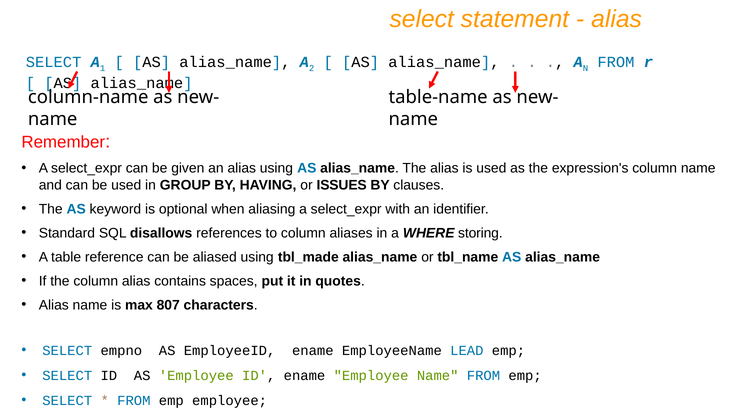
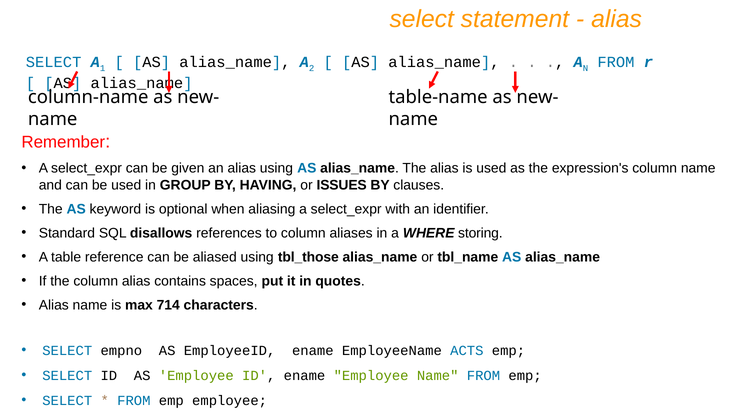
tbl_made: tbl_made -> tbl_those
807: 807 -> 714
LEAD: LEAD -> ACTS
